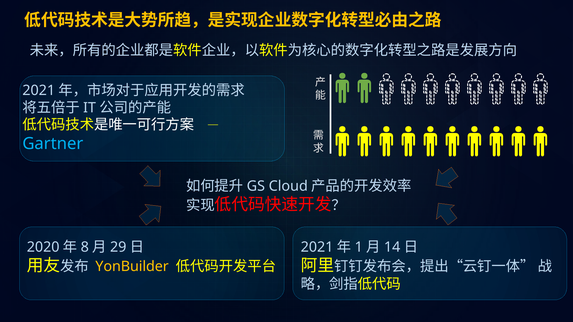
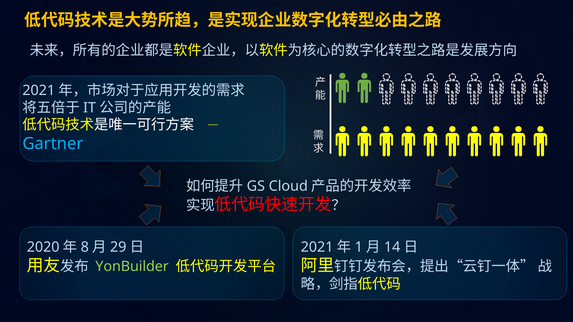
YonBuilder colour: yellow -> light green
